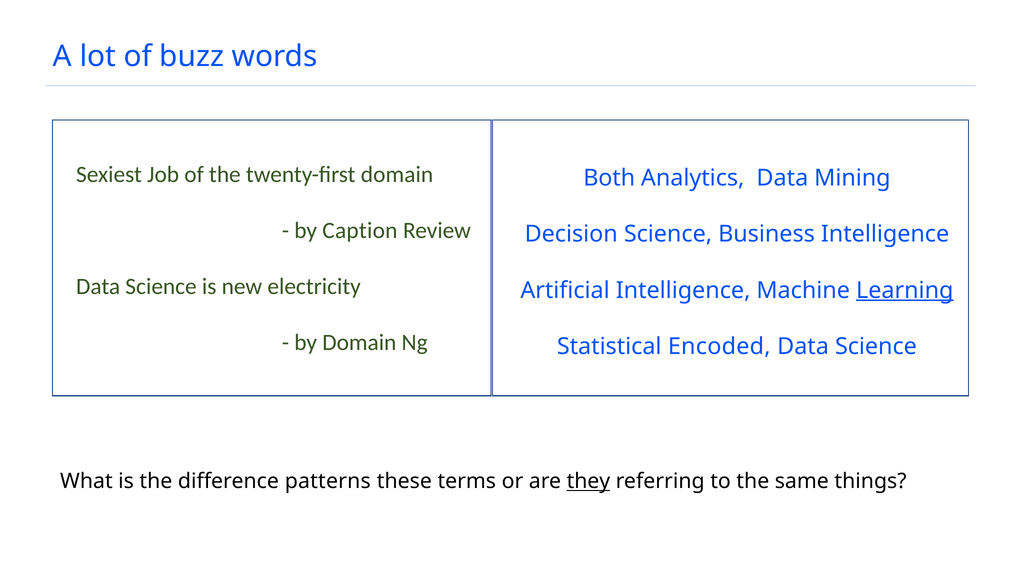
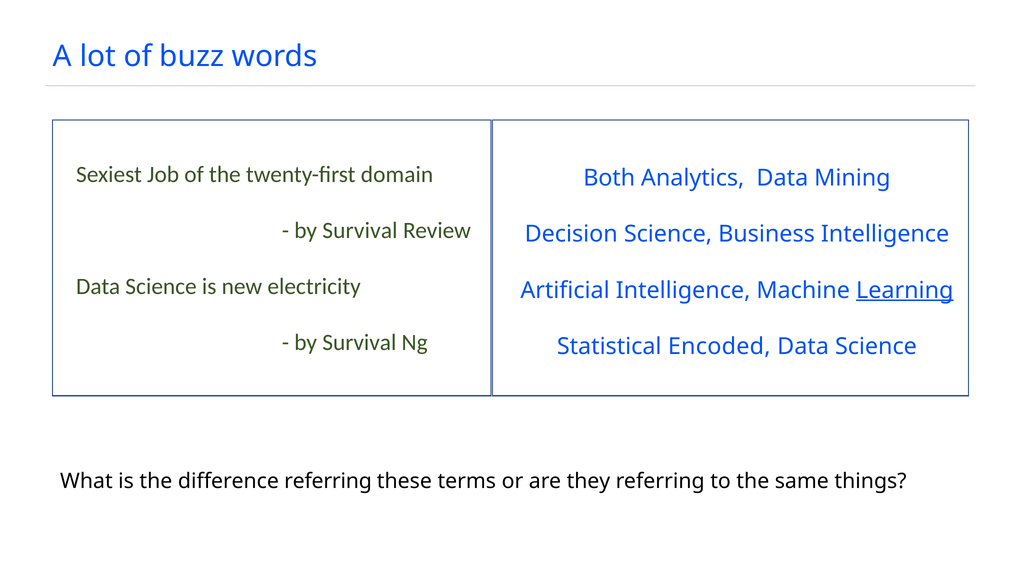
Caption at (360, 231): Caption -> Survival
Domain at (359, 343): Domain -> Survival
difference patterns: patterns -> referring
they underline: present -> none
